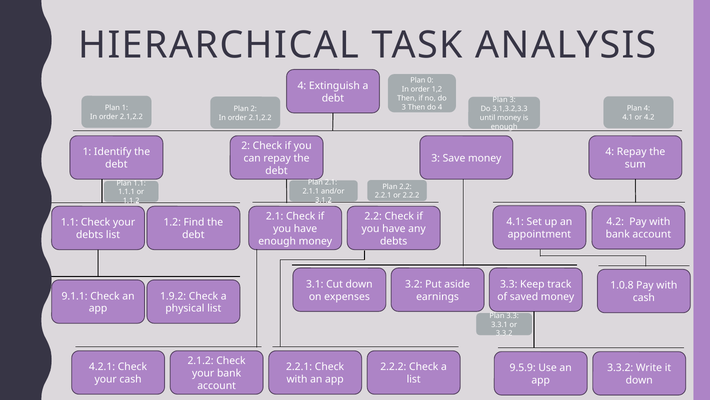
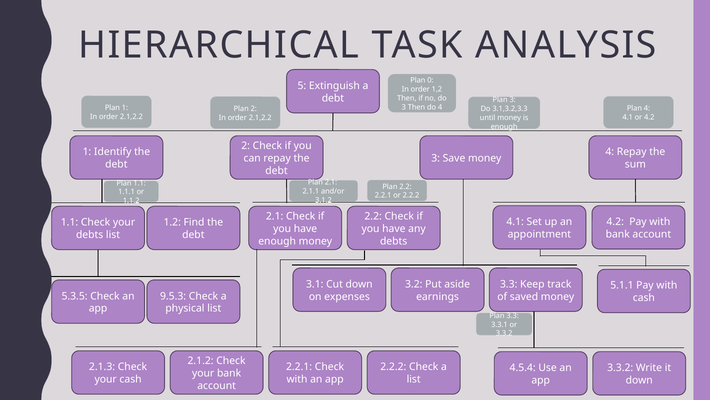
4 at (302, 86): 4 -> 5
1.0.8: 1.0.8 -> 5.1.1
9.1.1: 9.1.1 -> 5.3.5
1.9.2: 1.9.2 -> 9.5.3
4.2.1: 4.2.1 -> 2.1.3
9.5.9: 9.5.9 -> 4.5.4
